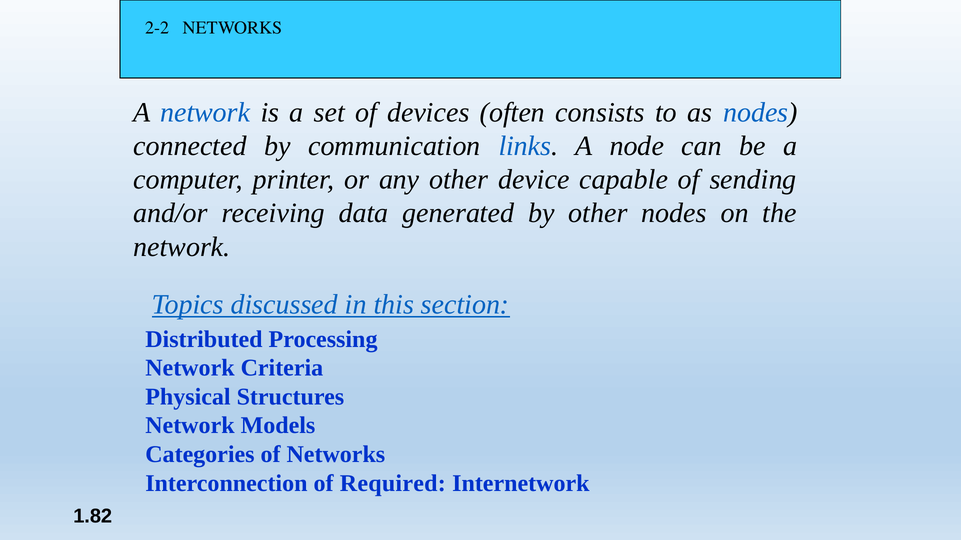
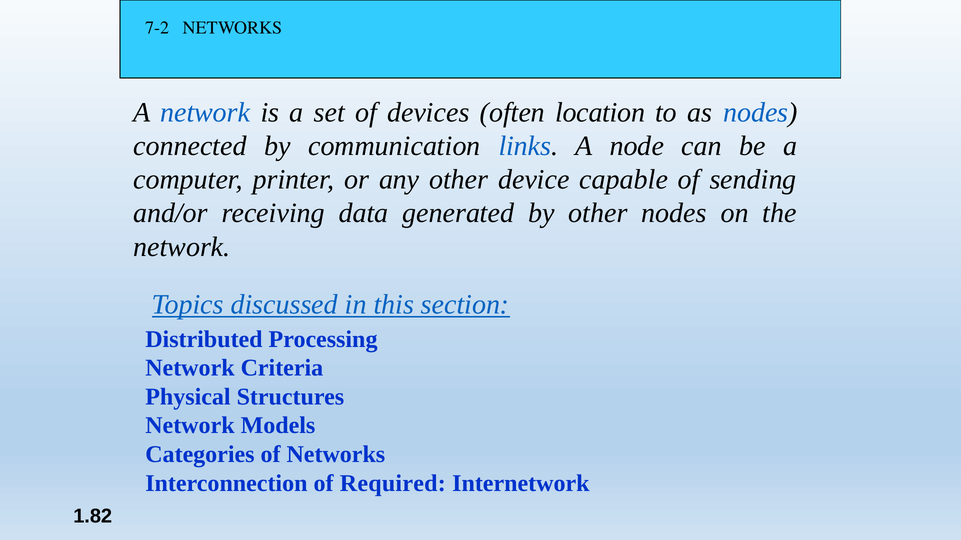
2-2: 2-2 -> 7-2
consists: consists -> location
